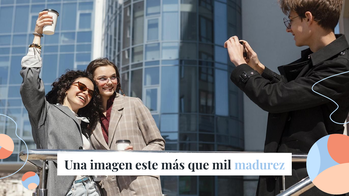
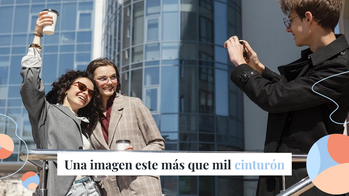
madurez: madurez -> cinturón
